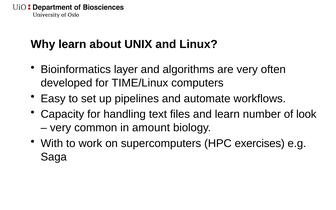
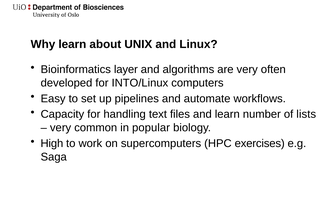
TIME/Linux: TIME/Linux -> INTO/Linux
look: look -> lists
amount: amount -> popular
With: With -> High
